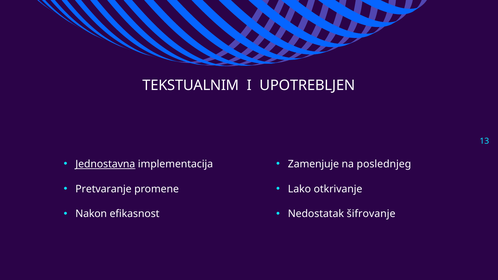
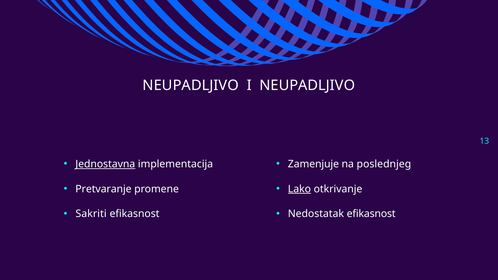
TEKSTUALNIM at (191, 85): TEKSTUALNIM -> NEUPADLJIVO
I UPOTREBLJEN: UPOTREBLJEN -> NEUPADLJIVO
Lako underline: none -> present
Nakon: Nakon -> Sakriti
Nedostatak šifrovanje: šifrovanje -> efikasnost
